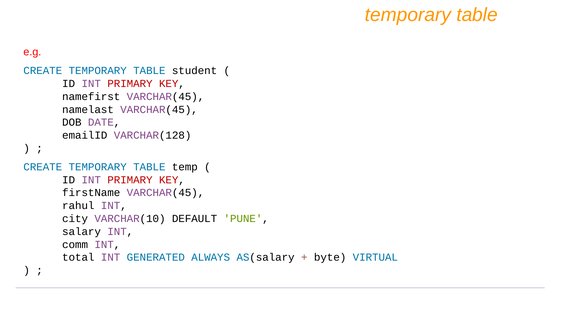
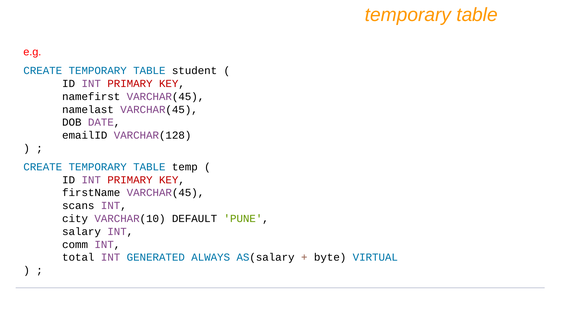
rahul: rahul -> scans
